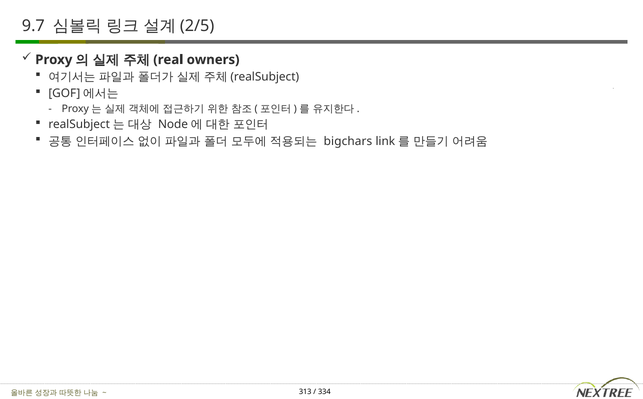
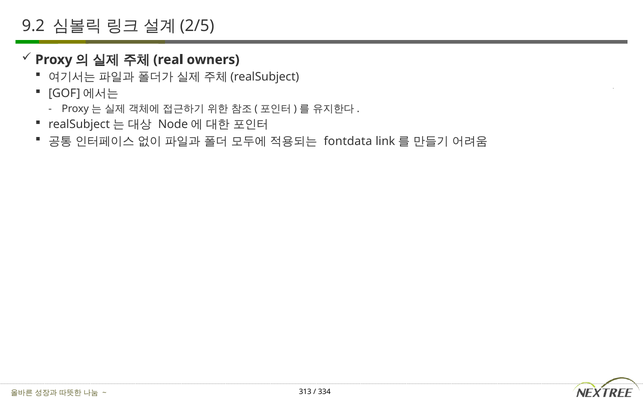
9.7: 9.7 -> 9.2
bigchars: bigchars -> fontdata
